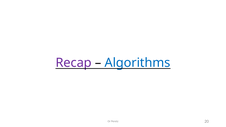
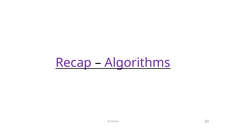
Algorithms colour: blue -> purple
